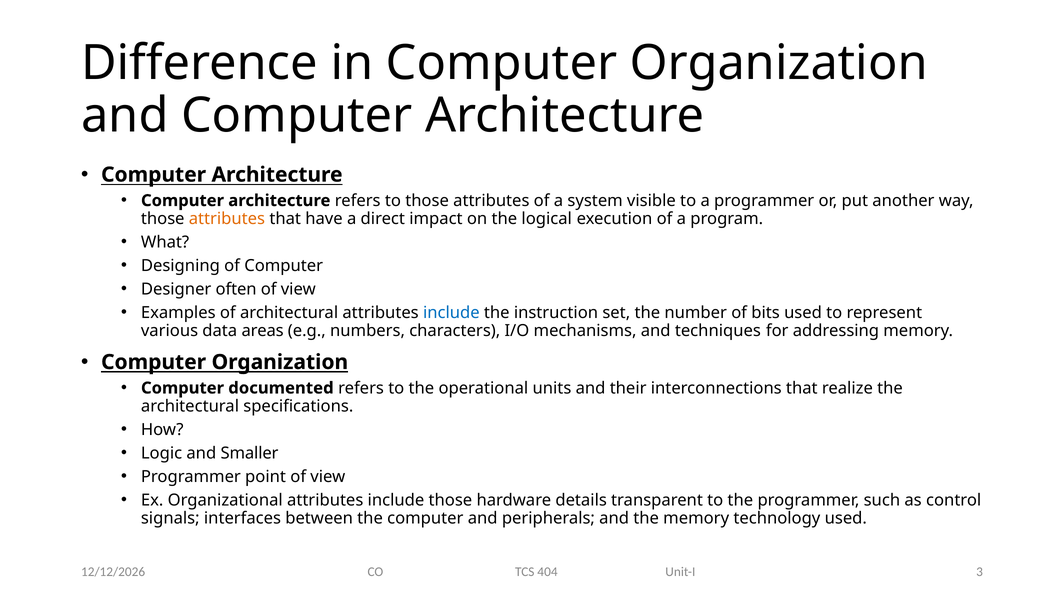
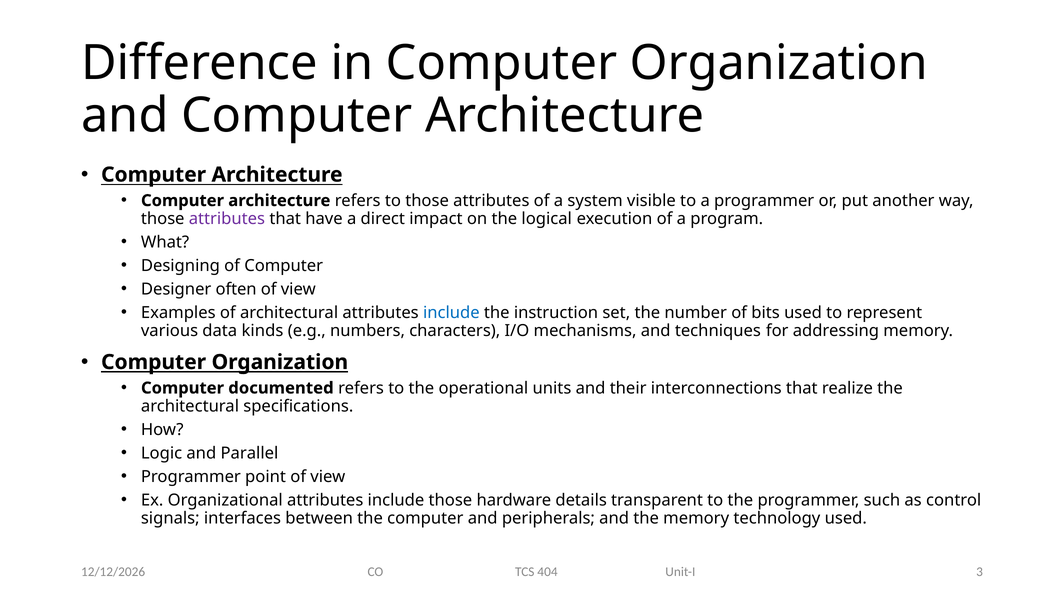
attributes at (227, 218) colour: orange -> purple
areas: areas -> kinds
Smaller: Smaller -> Parallel
